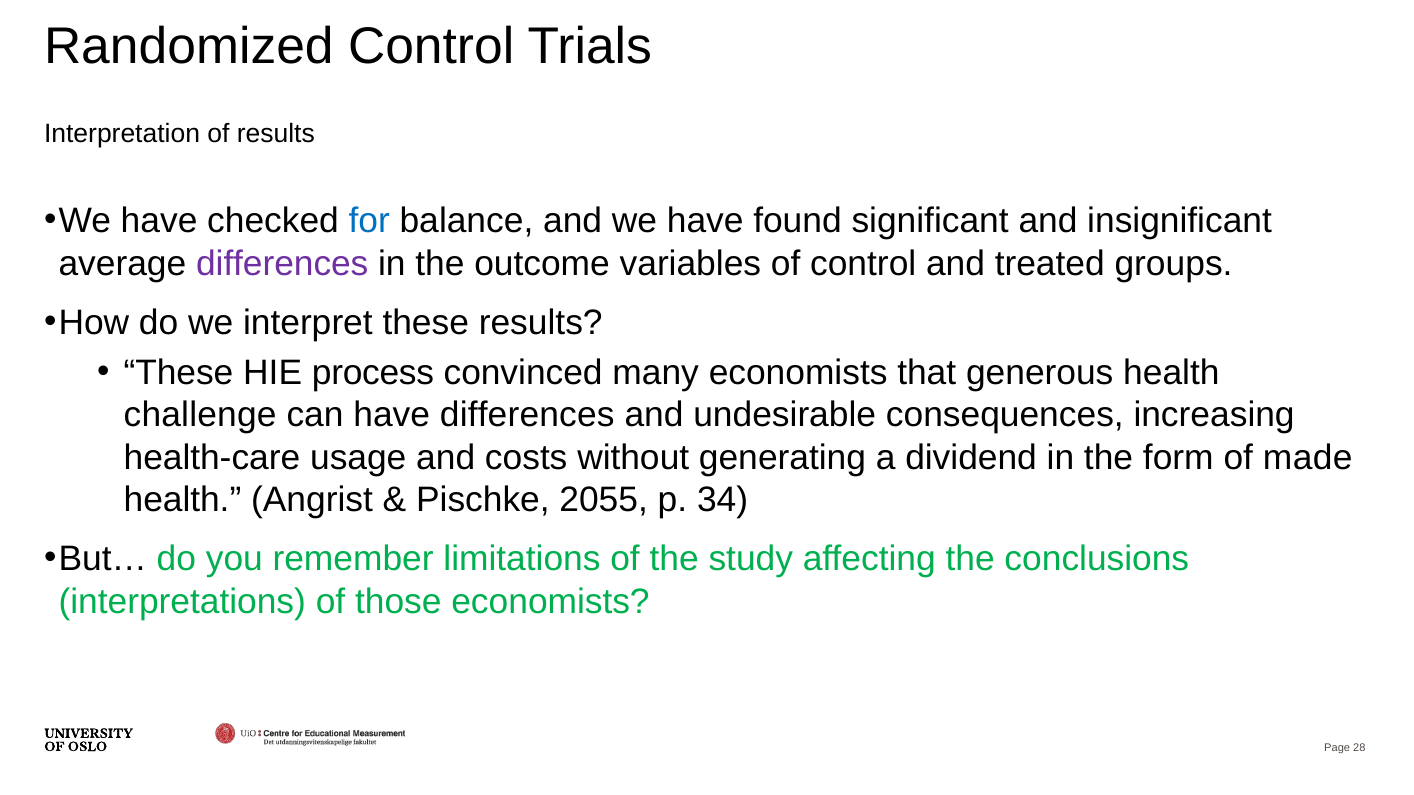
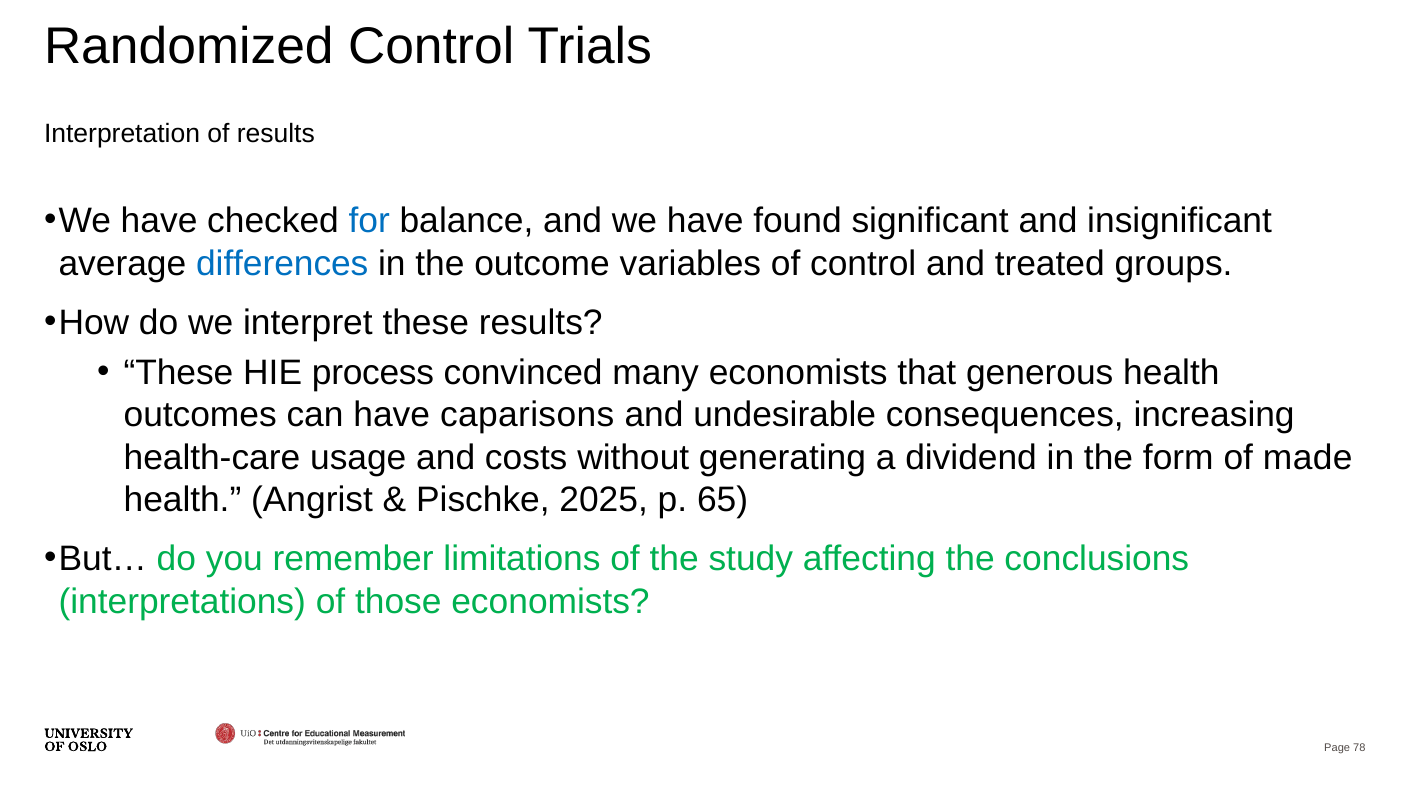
differences at (282, 264) colour: purple -> blue
challenge: challenge -> outcomes
have differences: differences -> caparisons
2055: 2055 -> 2025
34: 34 -> 65
28: 28 -> 78
